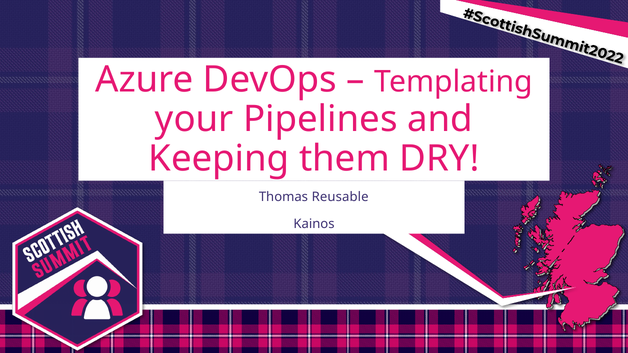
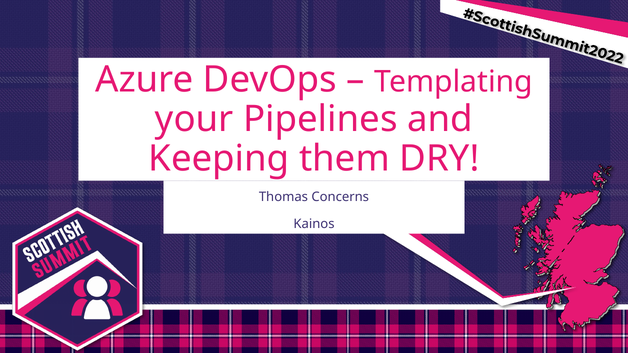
Reusable: Reusable -> Concerns
